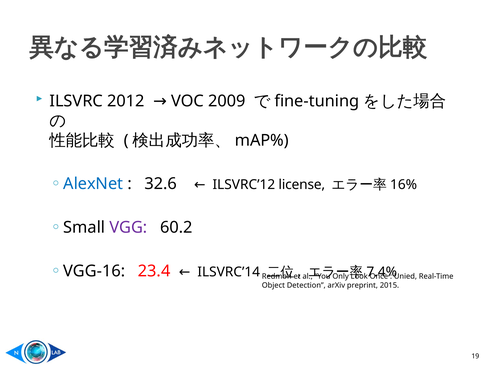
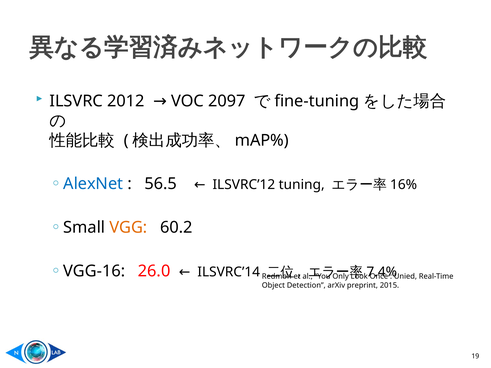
2009: 2009 -> 2097
32.6: 32.6 -> 56.5
license: license -> tuning
VGG colour: purple -> orange
23.4: 23.4 -> 26.0
